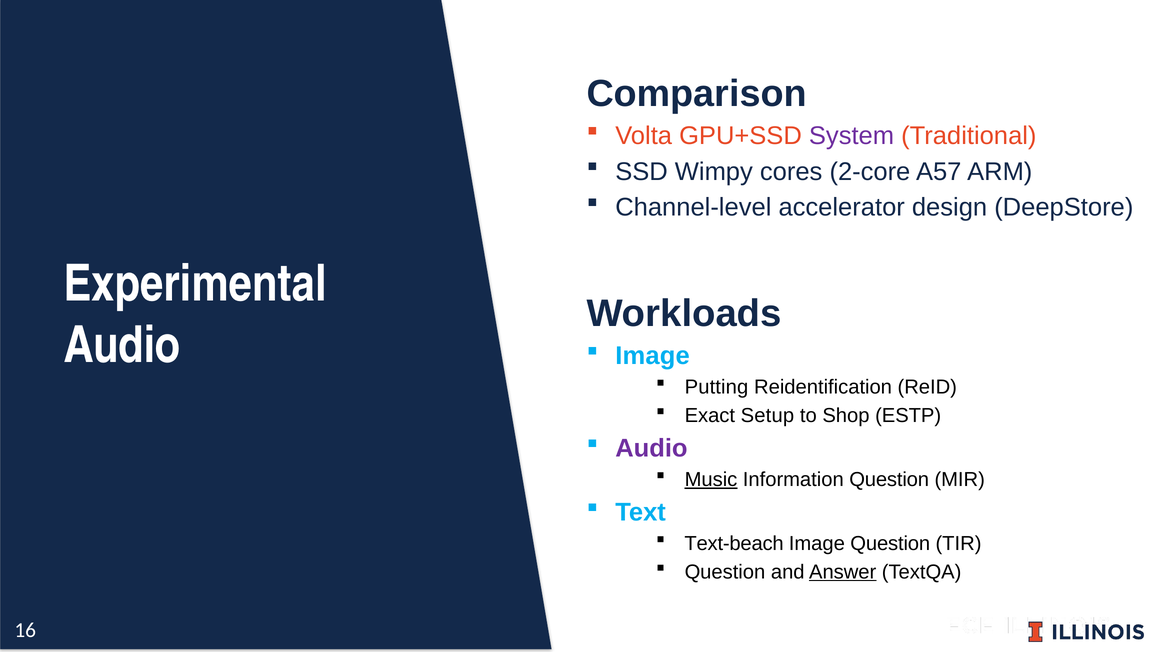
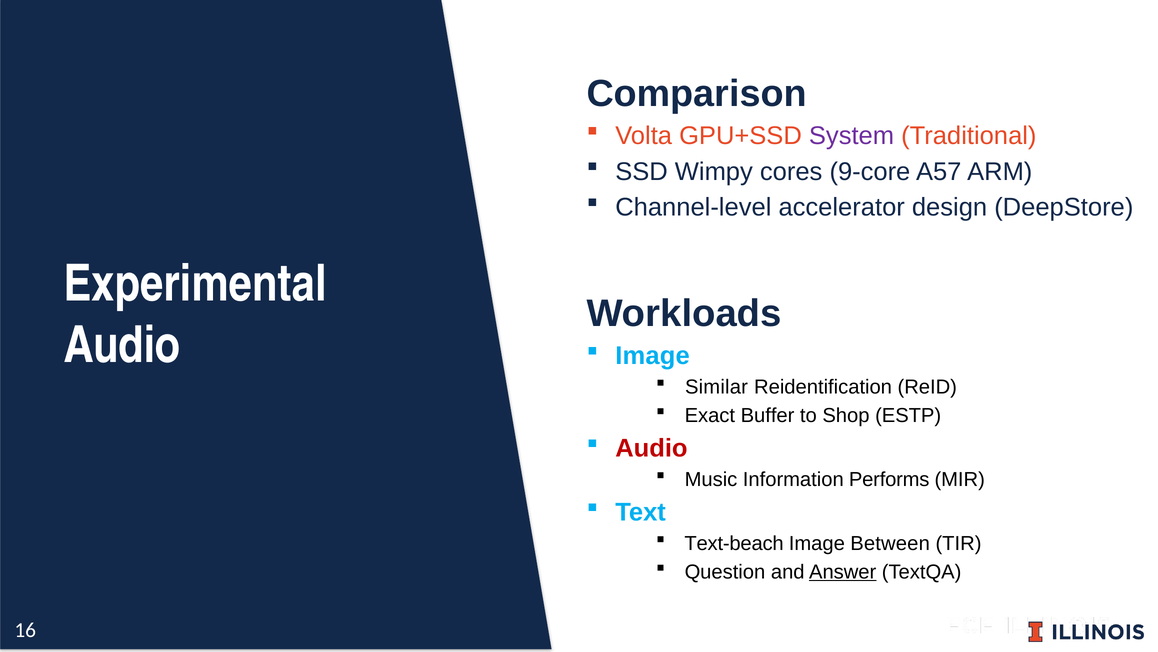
2-core: 2-core -> 9-core
Putting: Putting -> Similar
Setup: Setup -> Buffer
Audio at (651, 448) colour: purple -> red
Music underline: present -> none
Information Question: Question -> Performs
Image Question: Question -> Between
